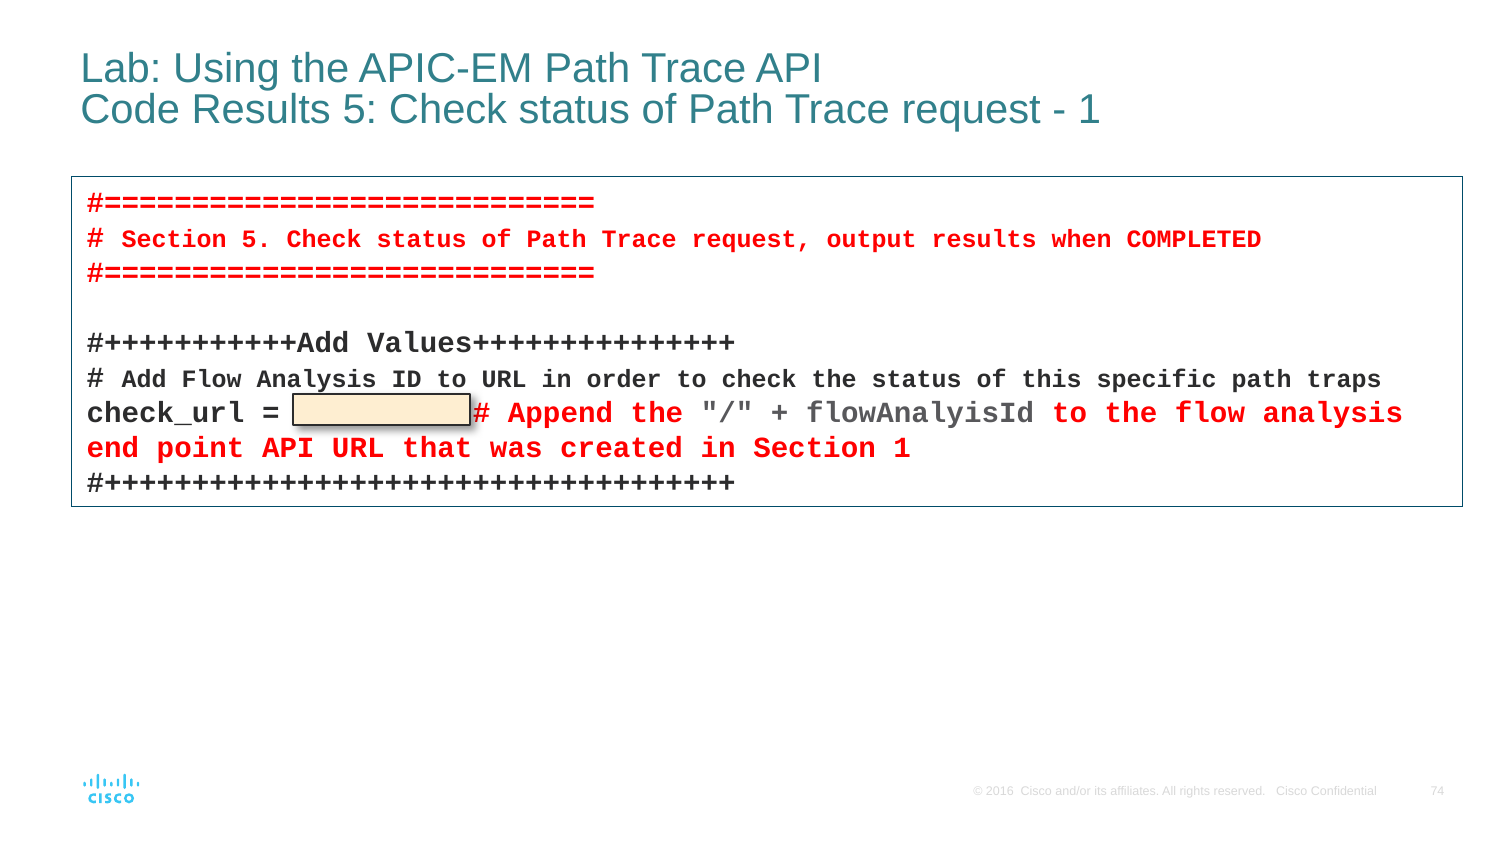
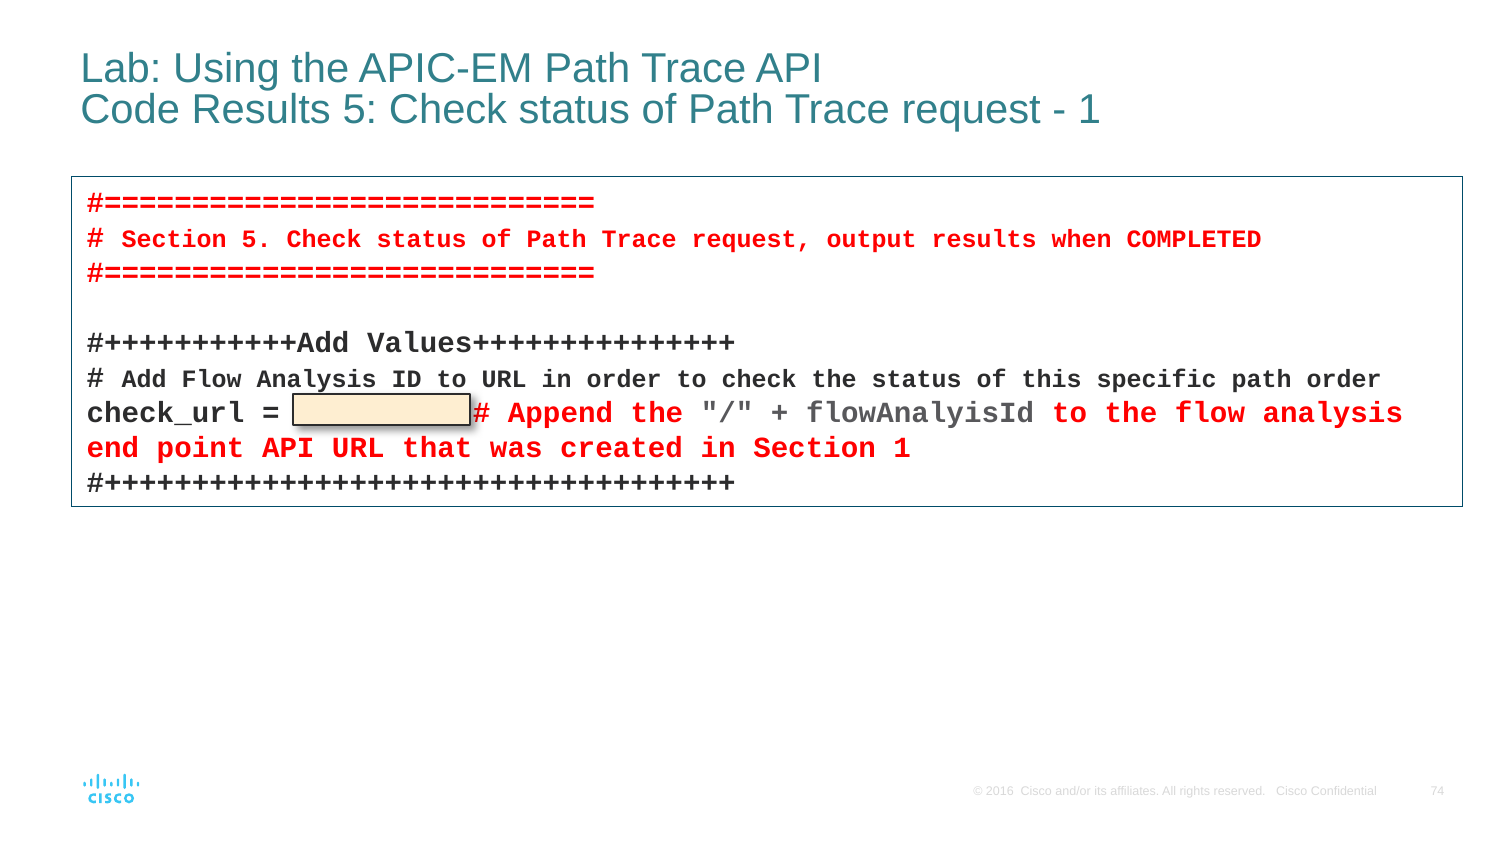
path traps: traps -> order
